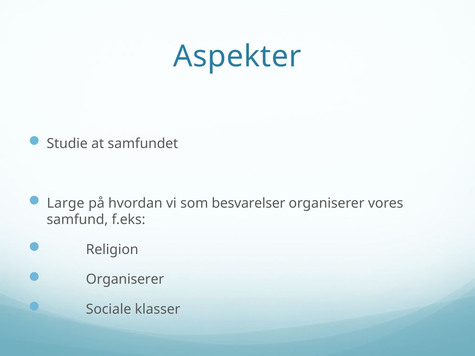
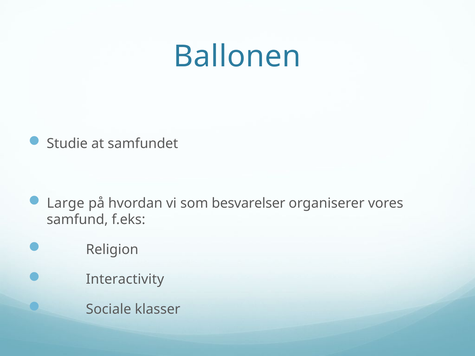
Aspekter: Aspekter -> Ballonen
Organiserer at (125, 280): Organiserer -> Interactivity
